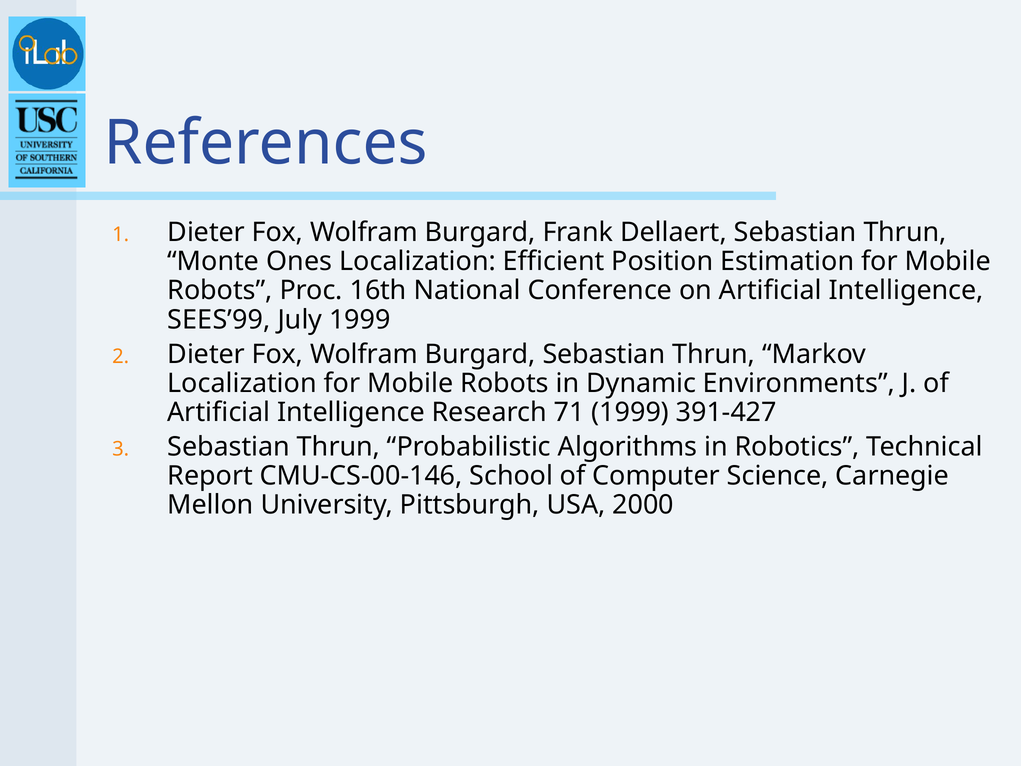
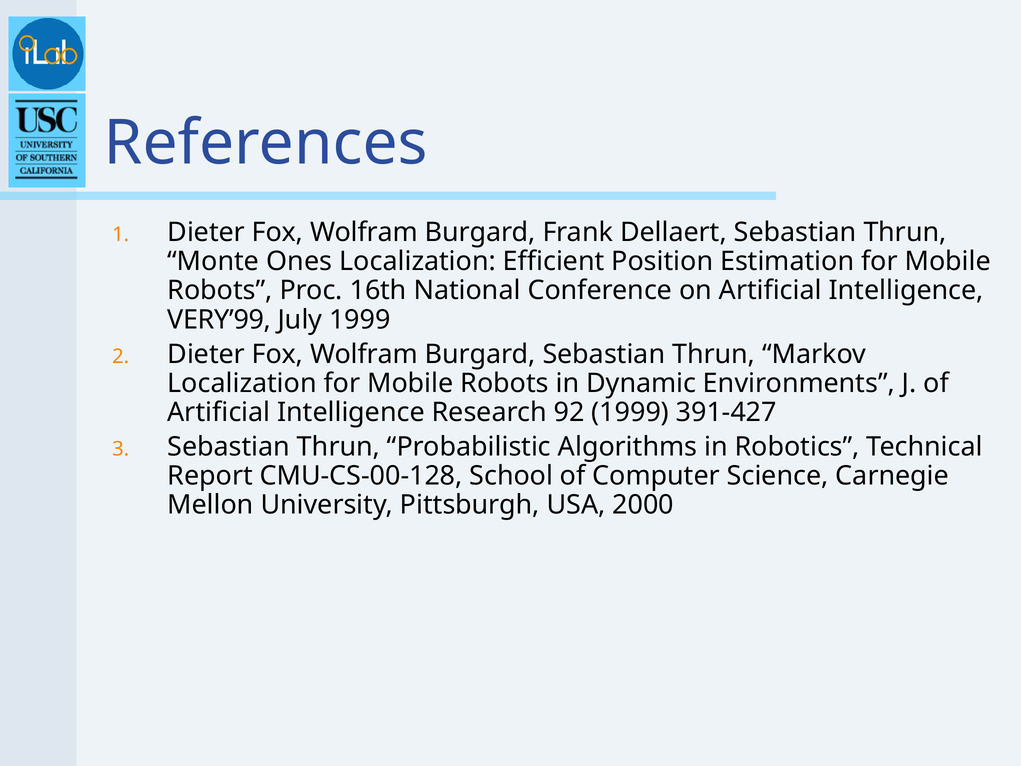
SEES’99: SEES’99 -> VERY’99
71: 71 -> 92
CMU-CS-00-146: CMU-CS-00-146 -> CMU-CS-00-128
